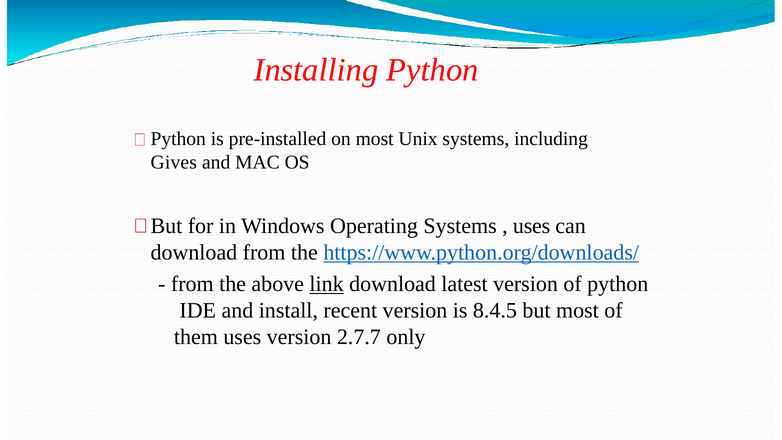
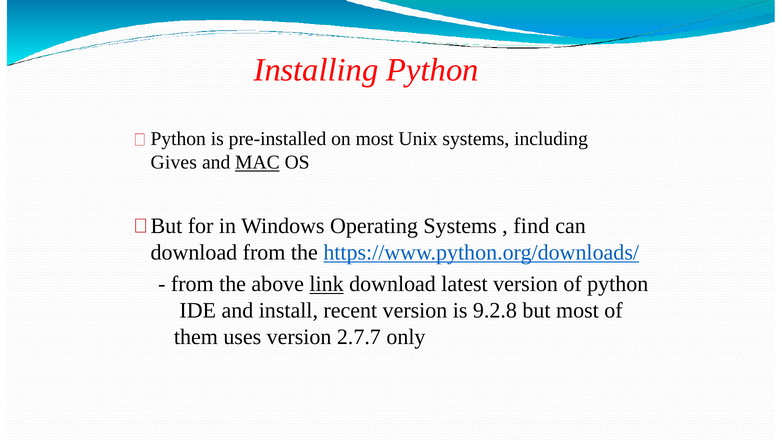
MAC underline: none -> present
uses at (532, 226): uses -> find
8.4.5: 8.4.5 -> 9.2.8
